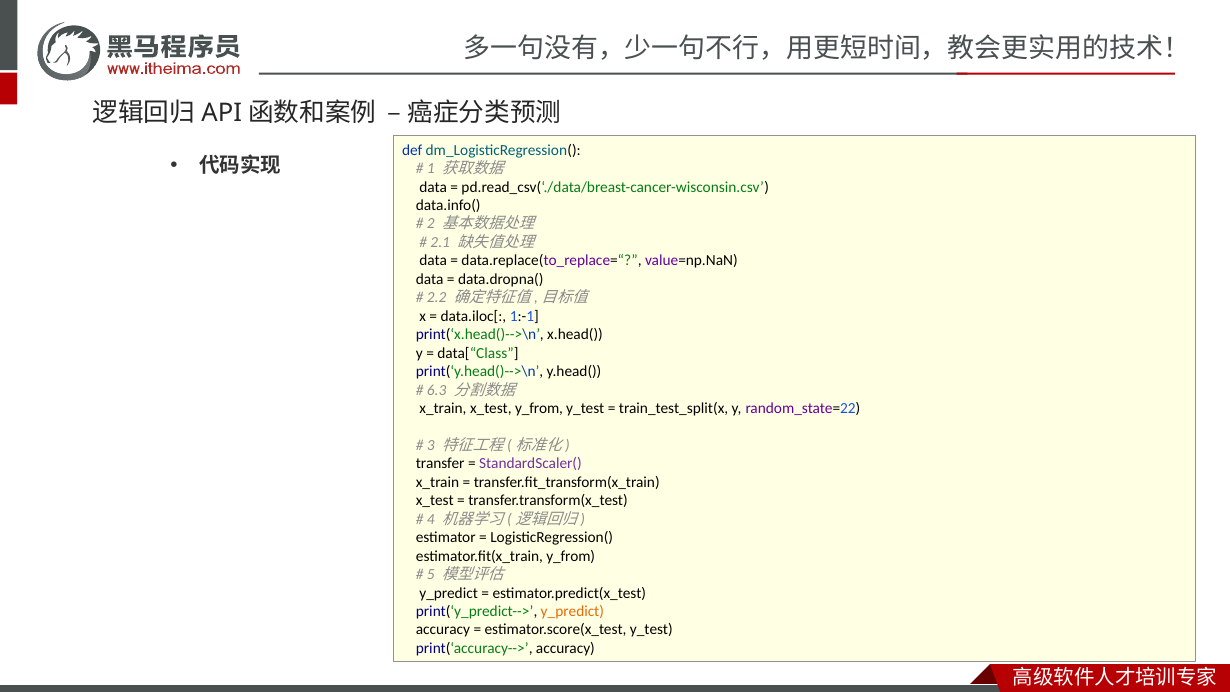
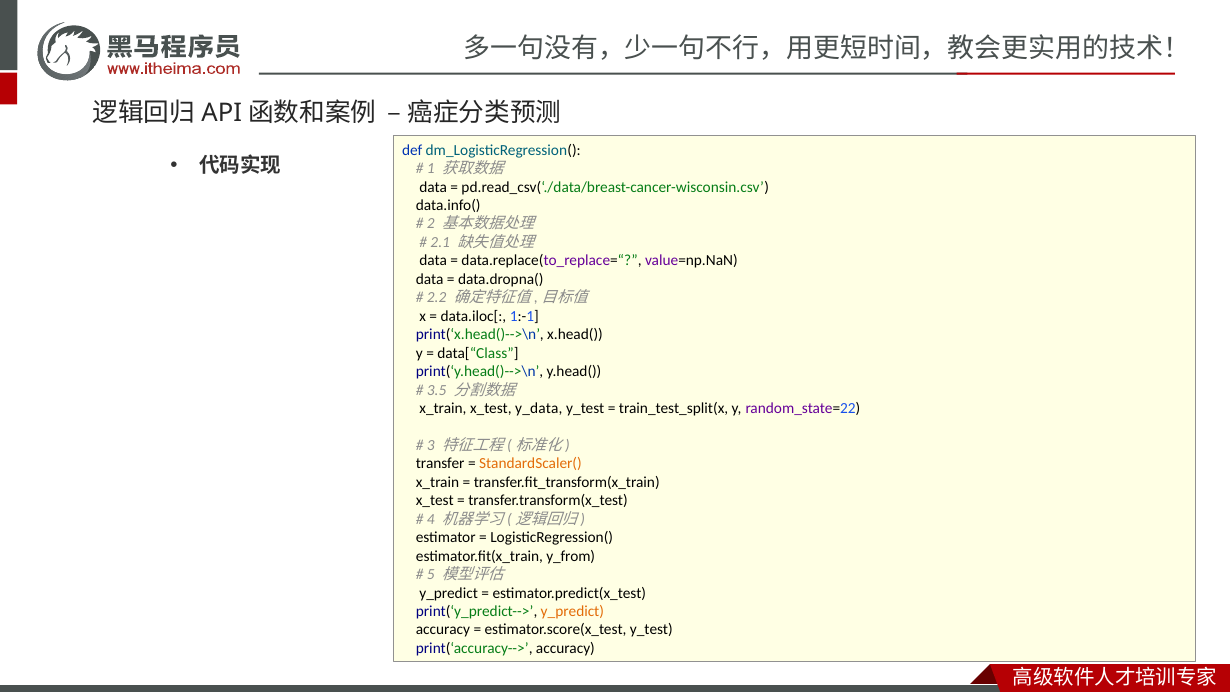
6.3: 6.3 -> 3.5
x_test y_from: y_from -> y_data
StandardScaler( colour: purple -> orange
